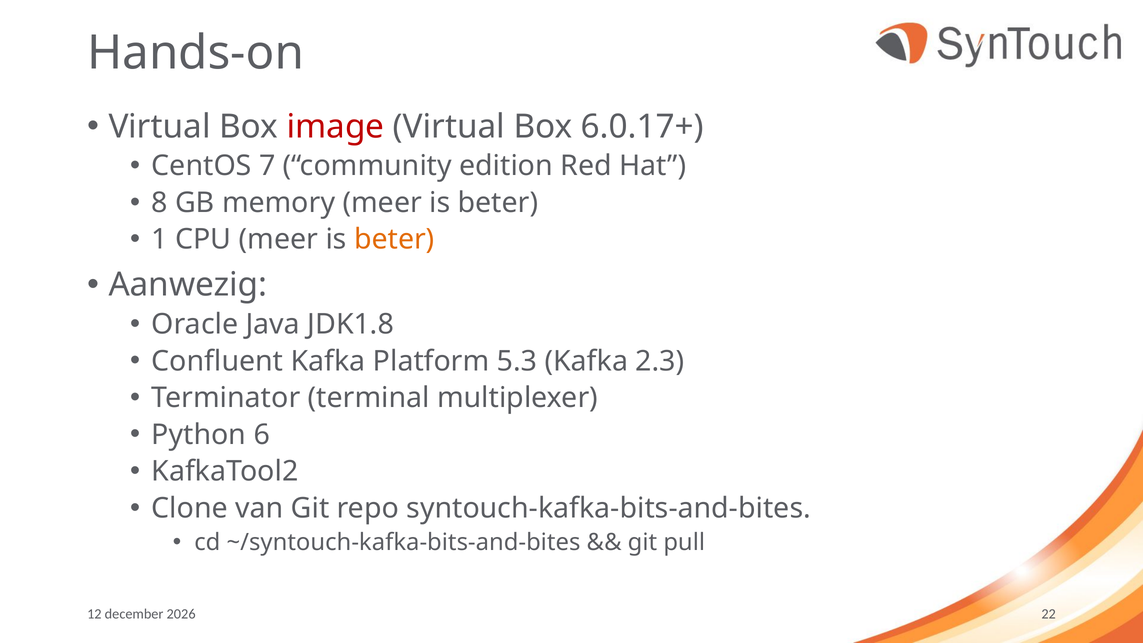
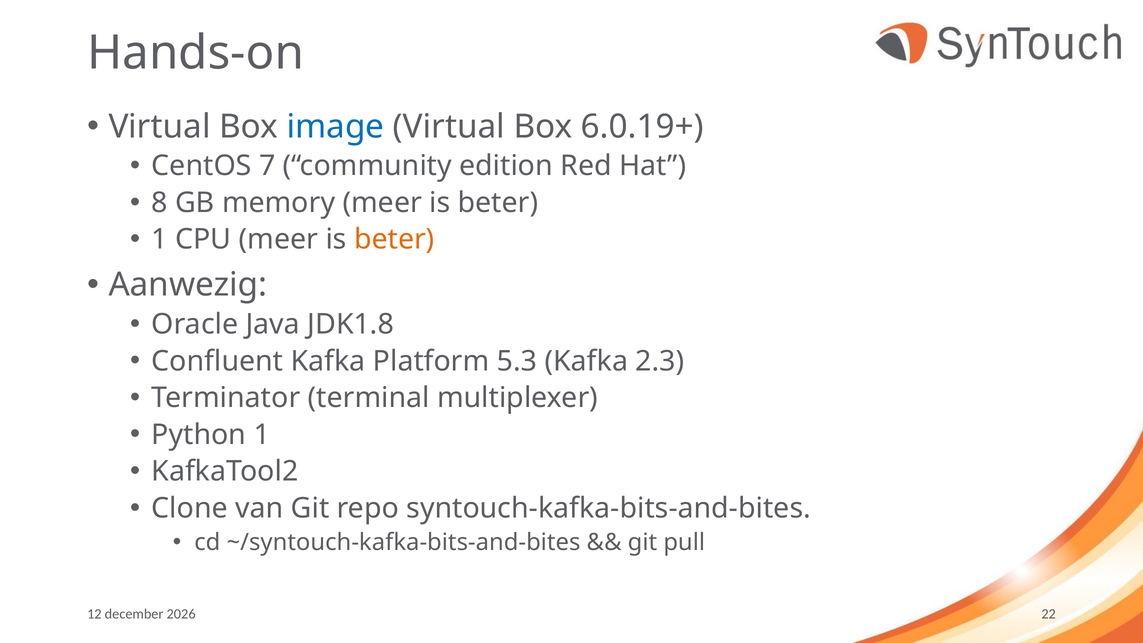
image colour: red -> blue
6.0.17+: 6.0.17+ -> 6.0.19+
Python 6: 6 -> 1
